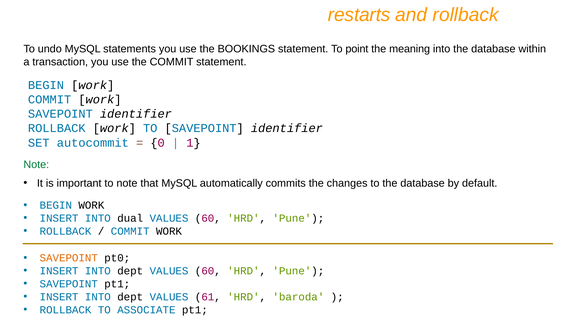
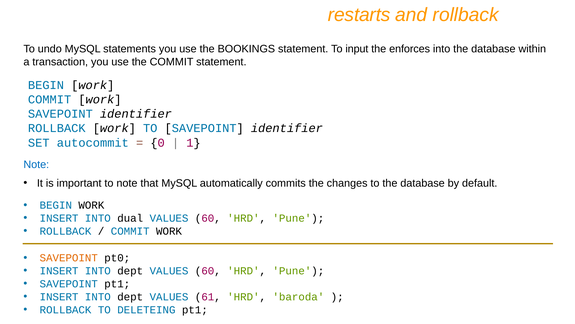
point: point -> input
meaning: meaning -> enforces
Note at (36, 164) colour: green -> blue
ASSOCIATE: ASSOCIATE -> DELETEING
